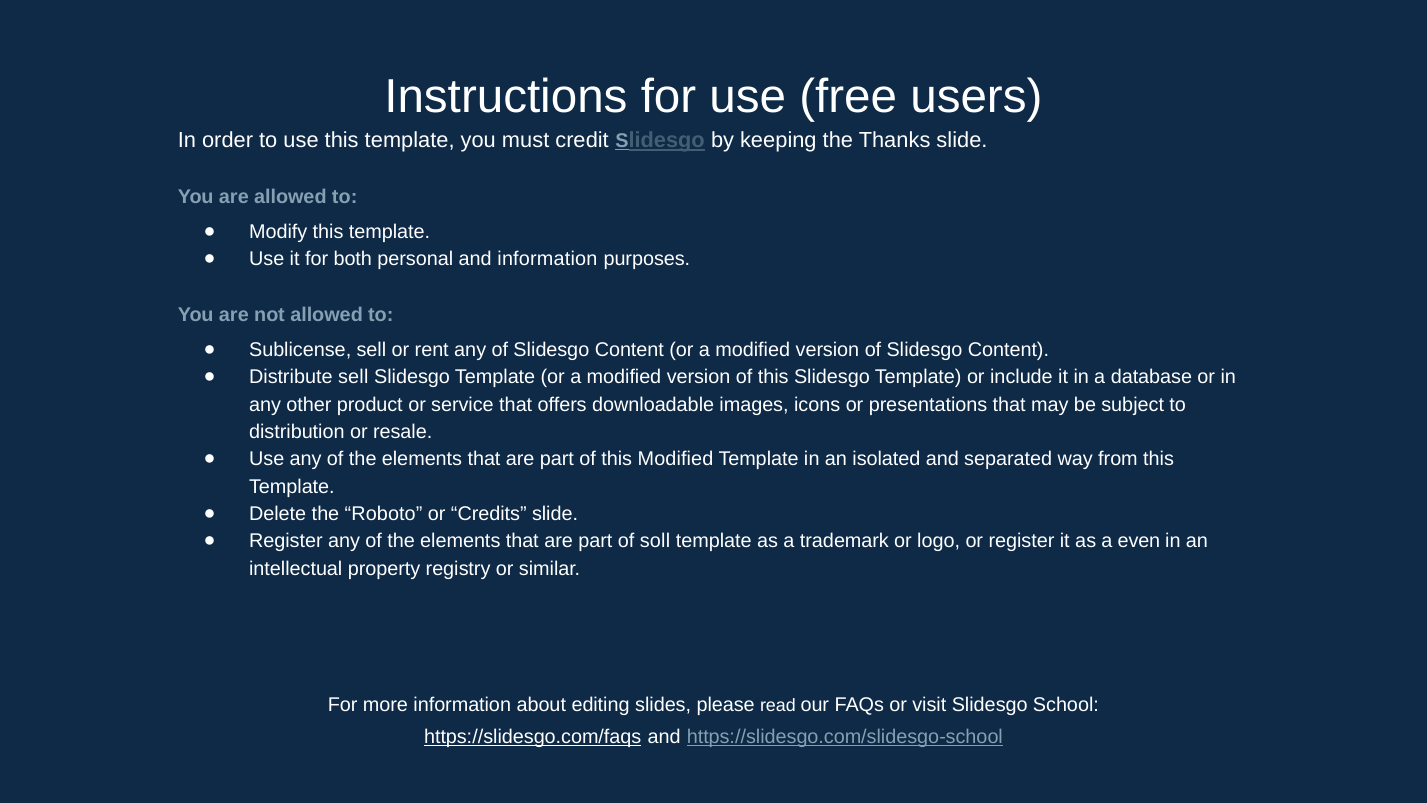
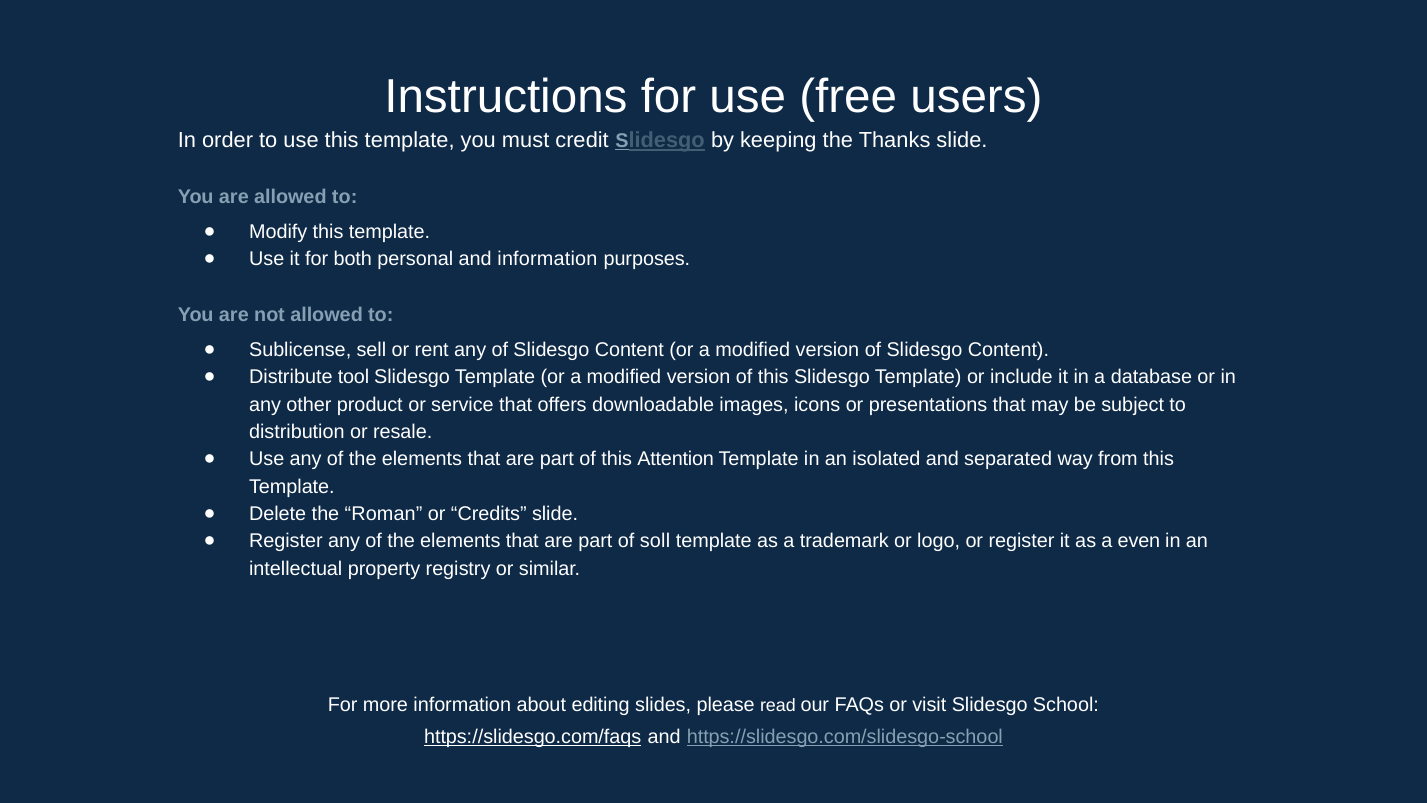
Distribute sell: sell -> tool
this Modified: Modified -> Attention
Roboto: Roboto -> Roman
